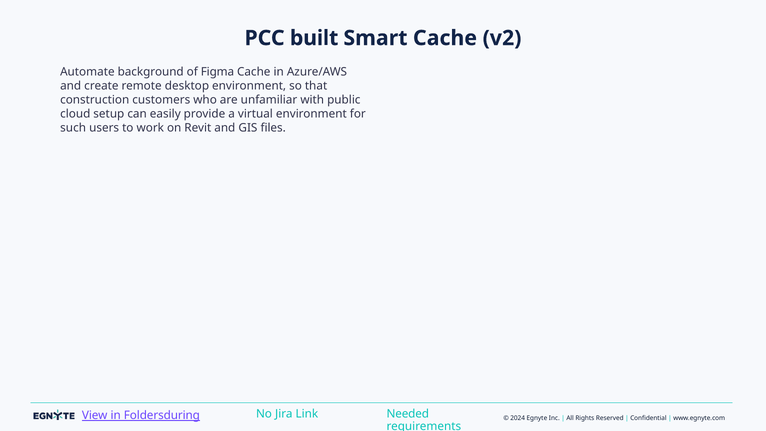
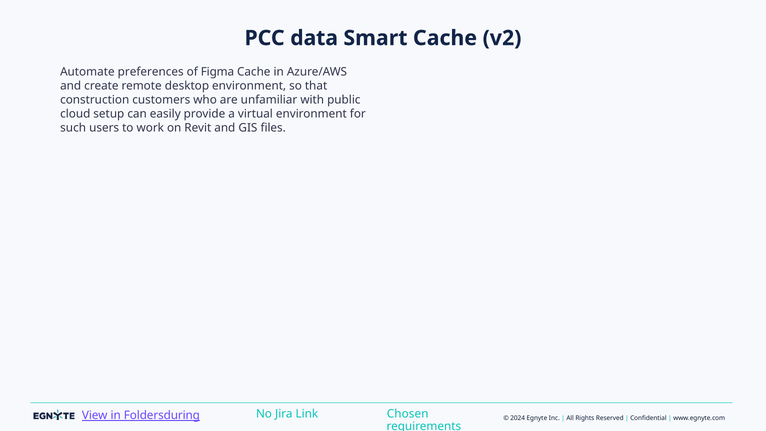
built: built -> data
background: background -> preferences
Needed: Needed -> Chosen
